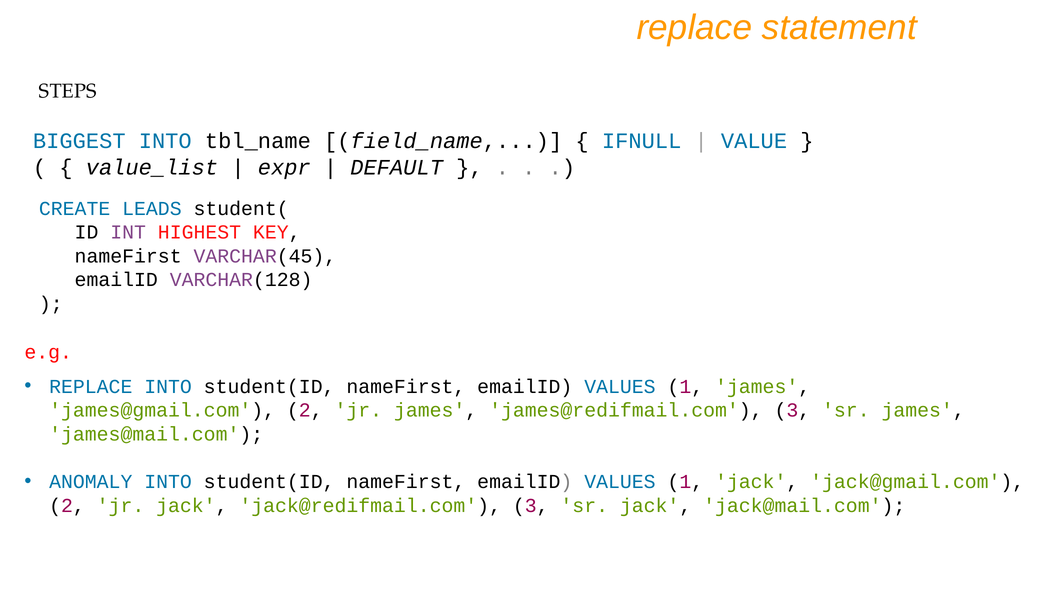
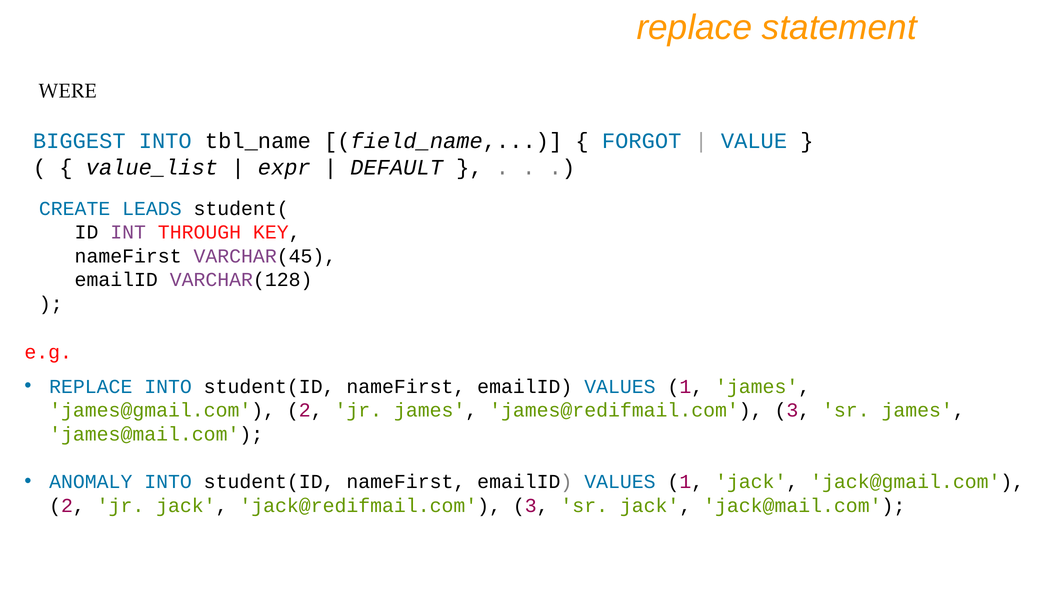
STEPS: STEPS -> WERE
IFNULL: IFNULL -> FORGOT
HIGHEST: HIGHEST -> THROUGH
